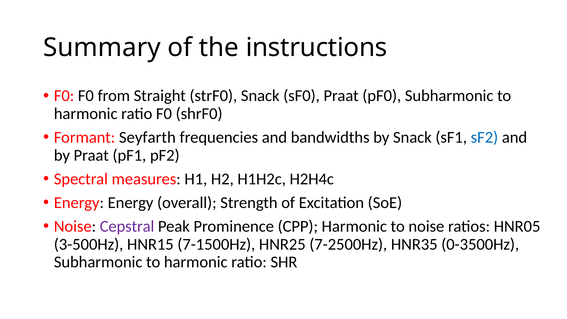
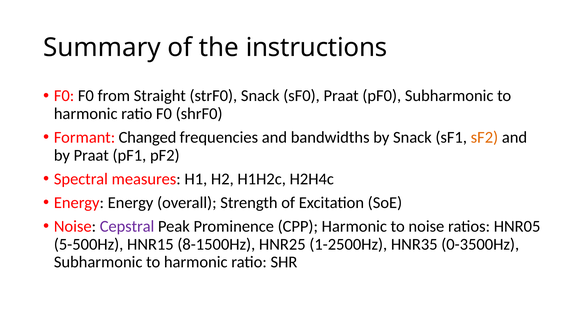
Seyfarth: Seyfarth -> Changed
sF2 colour: blue -> orange
3-500Hz: 3-500Hz -> 5-500Hz
7-1500Hz: 7-1500Hz -> 8-1500Hz
7-2500Hz: 7-2500Hz -> 1-2500Hz
